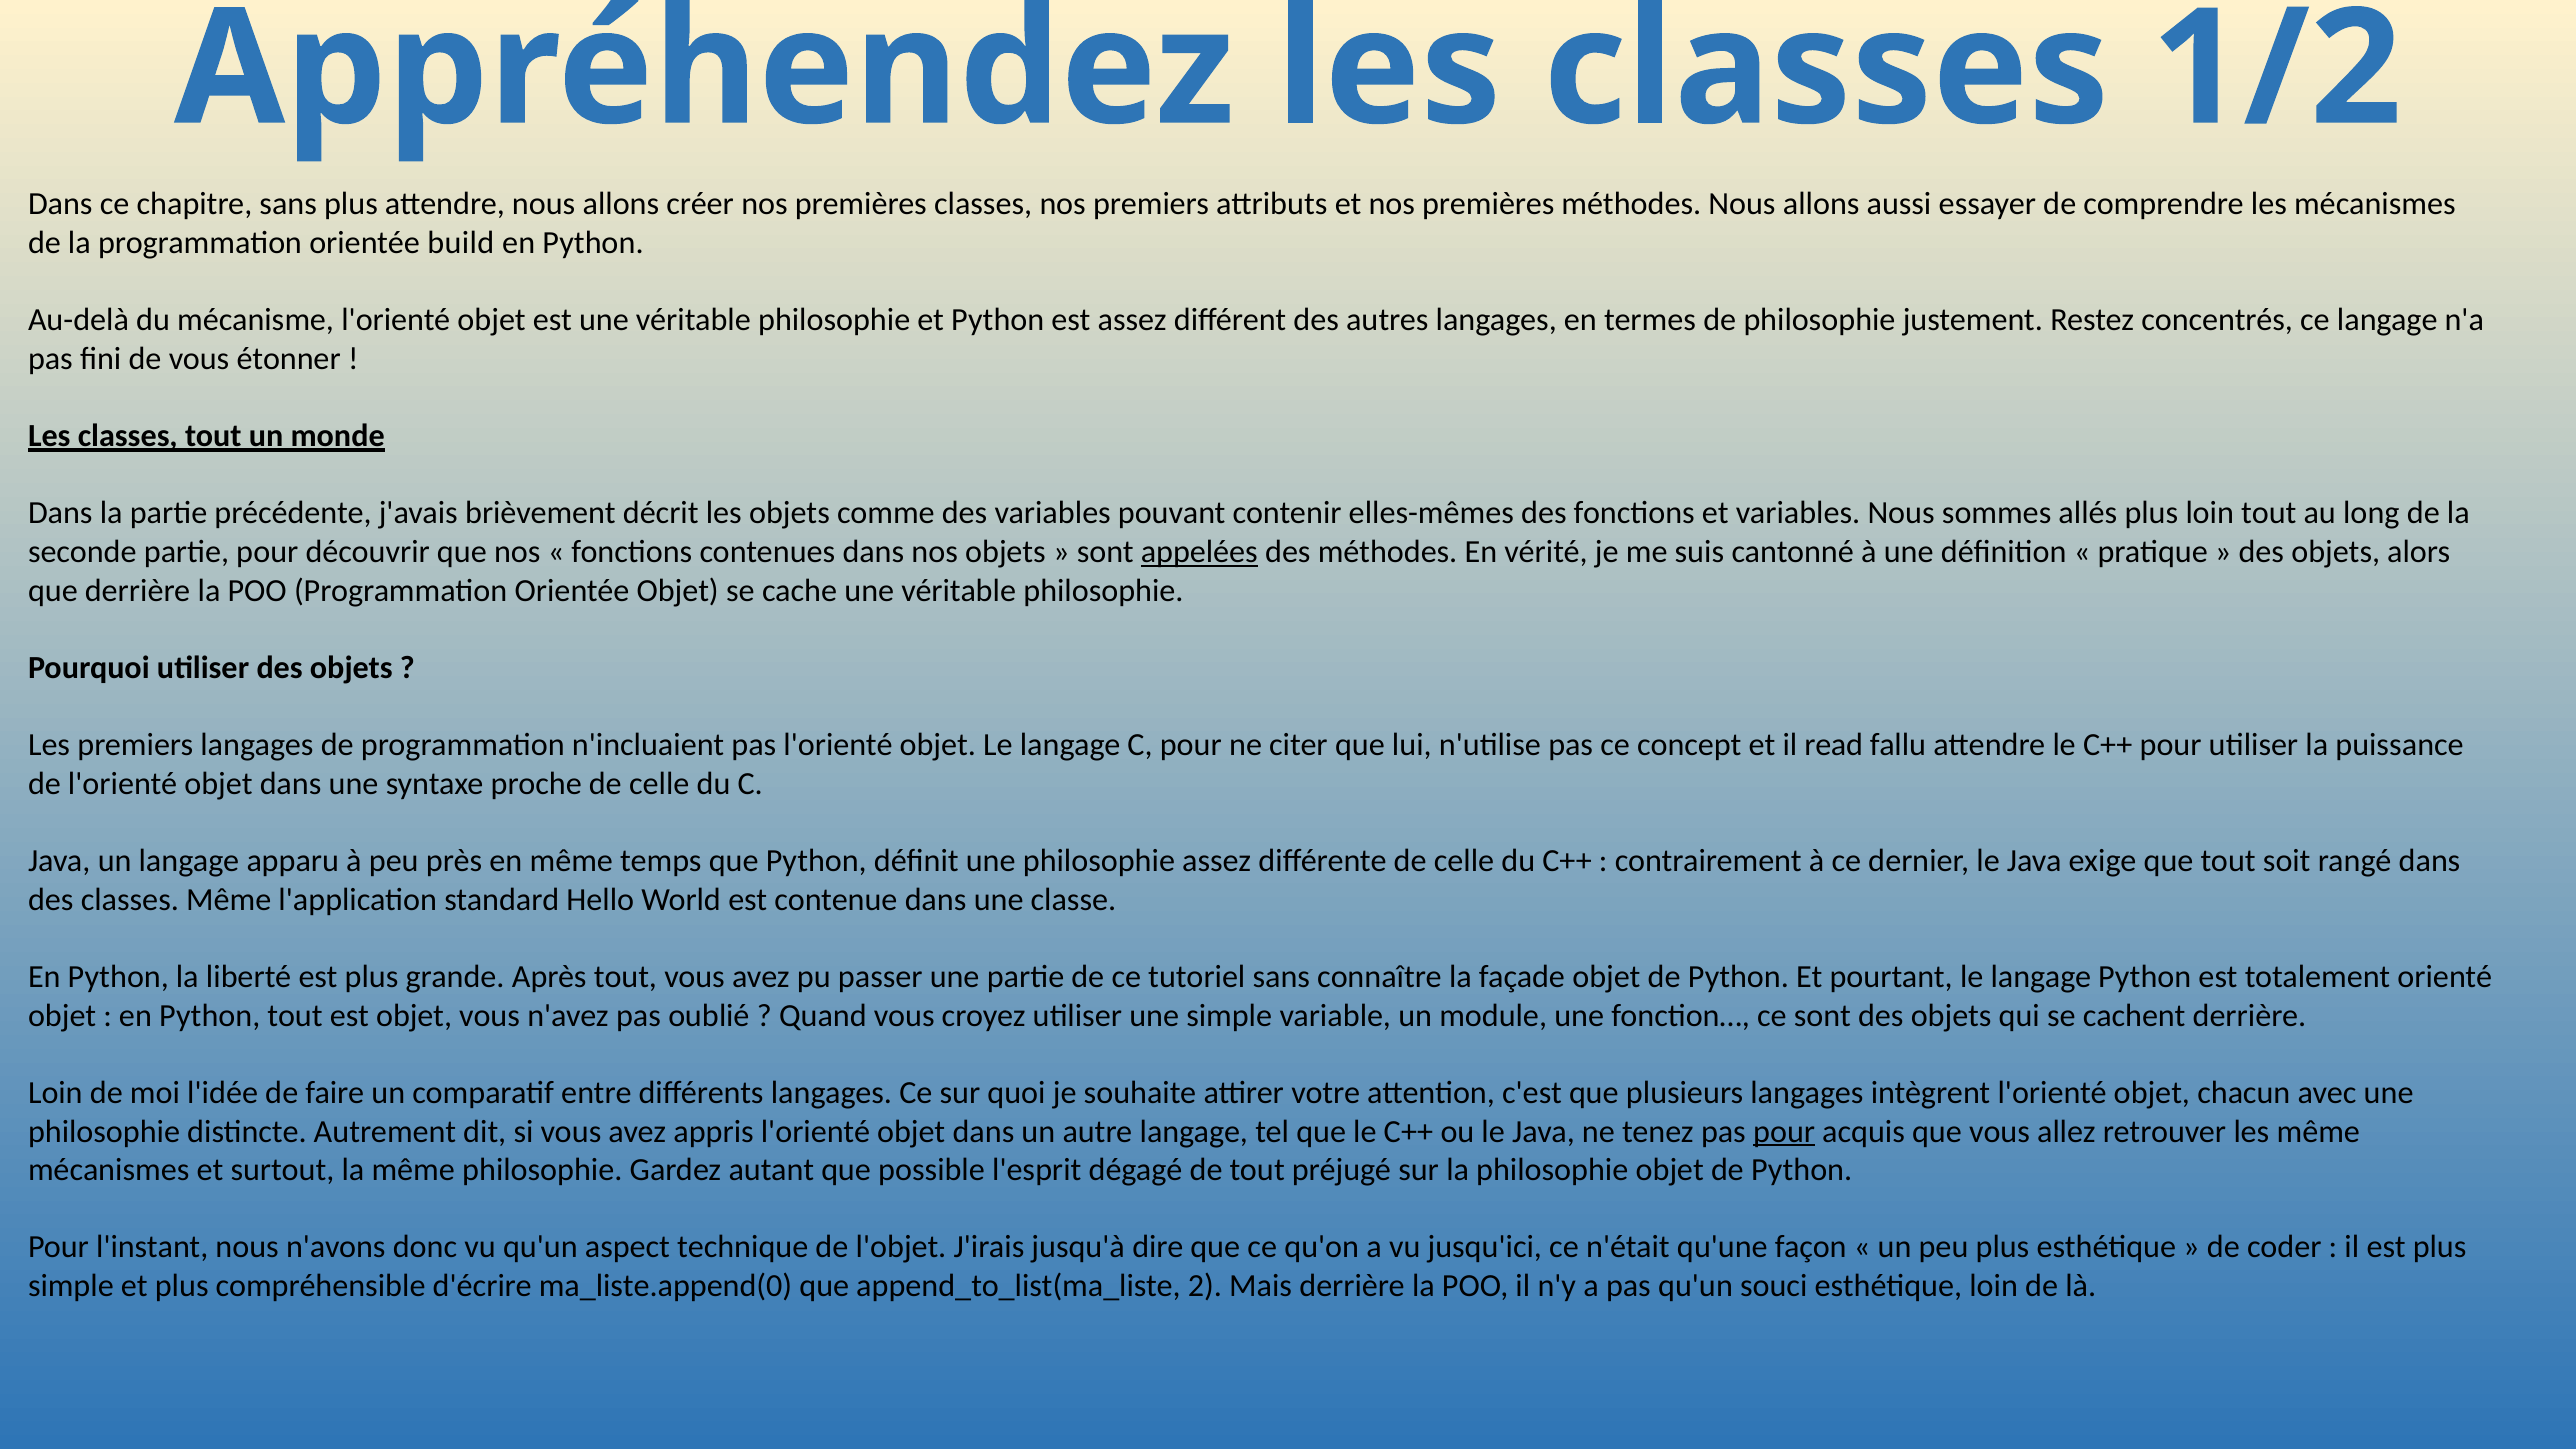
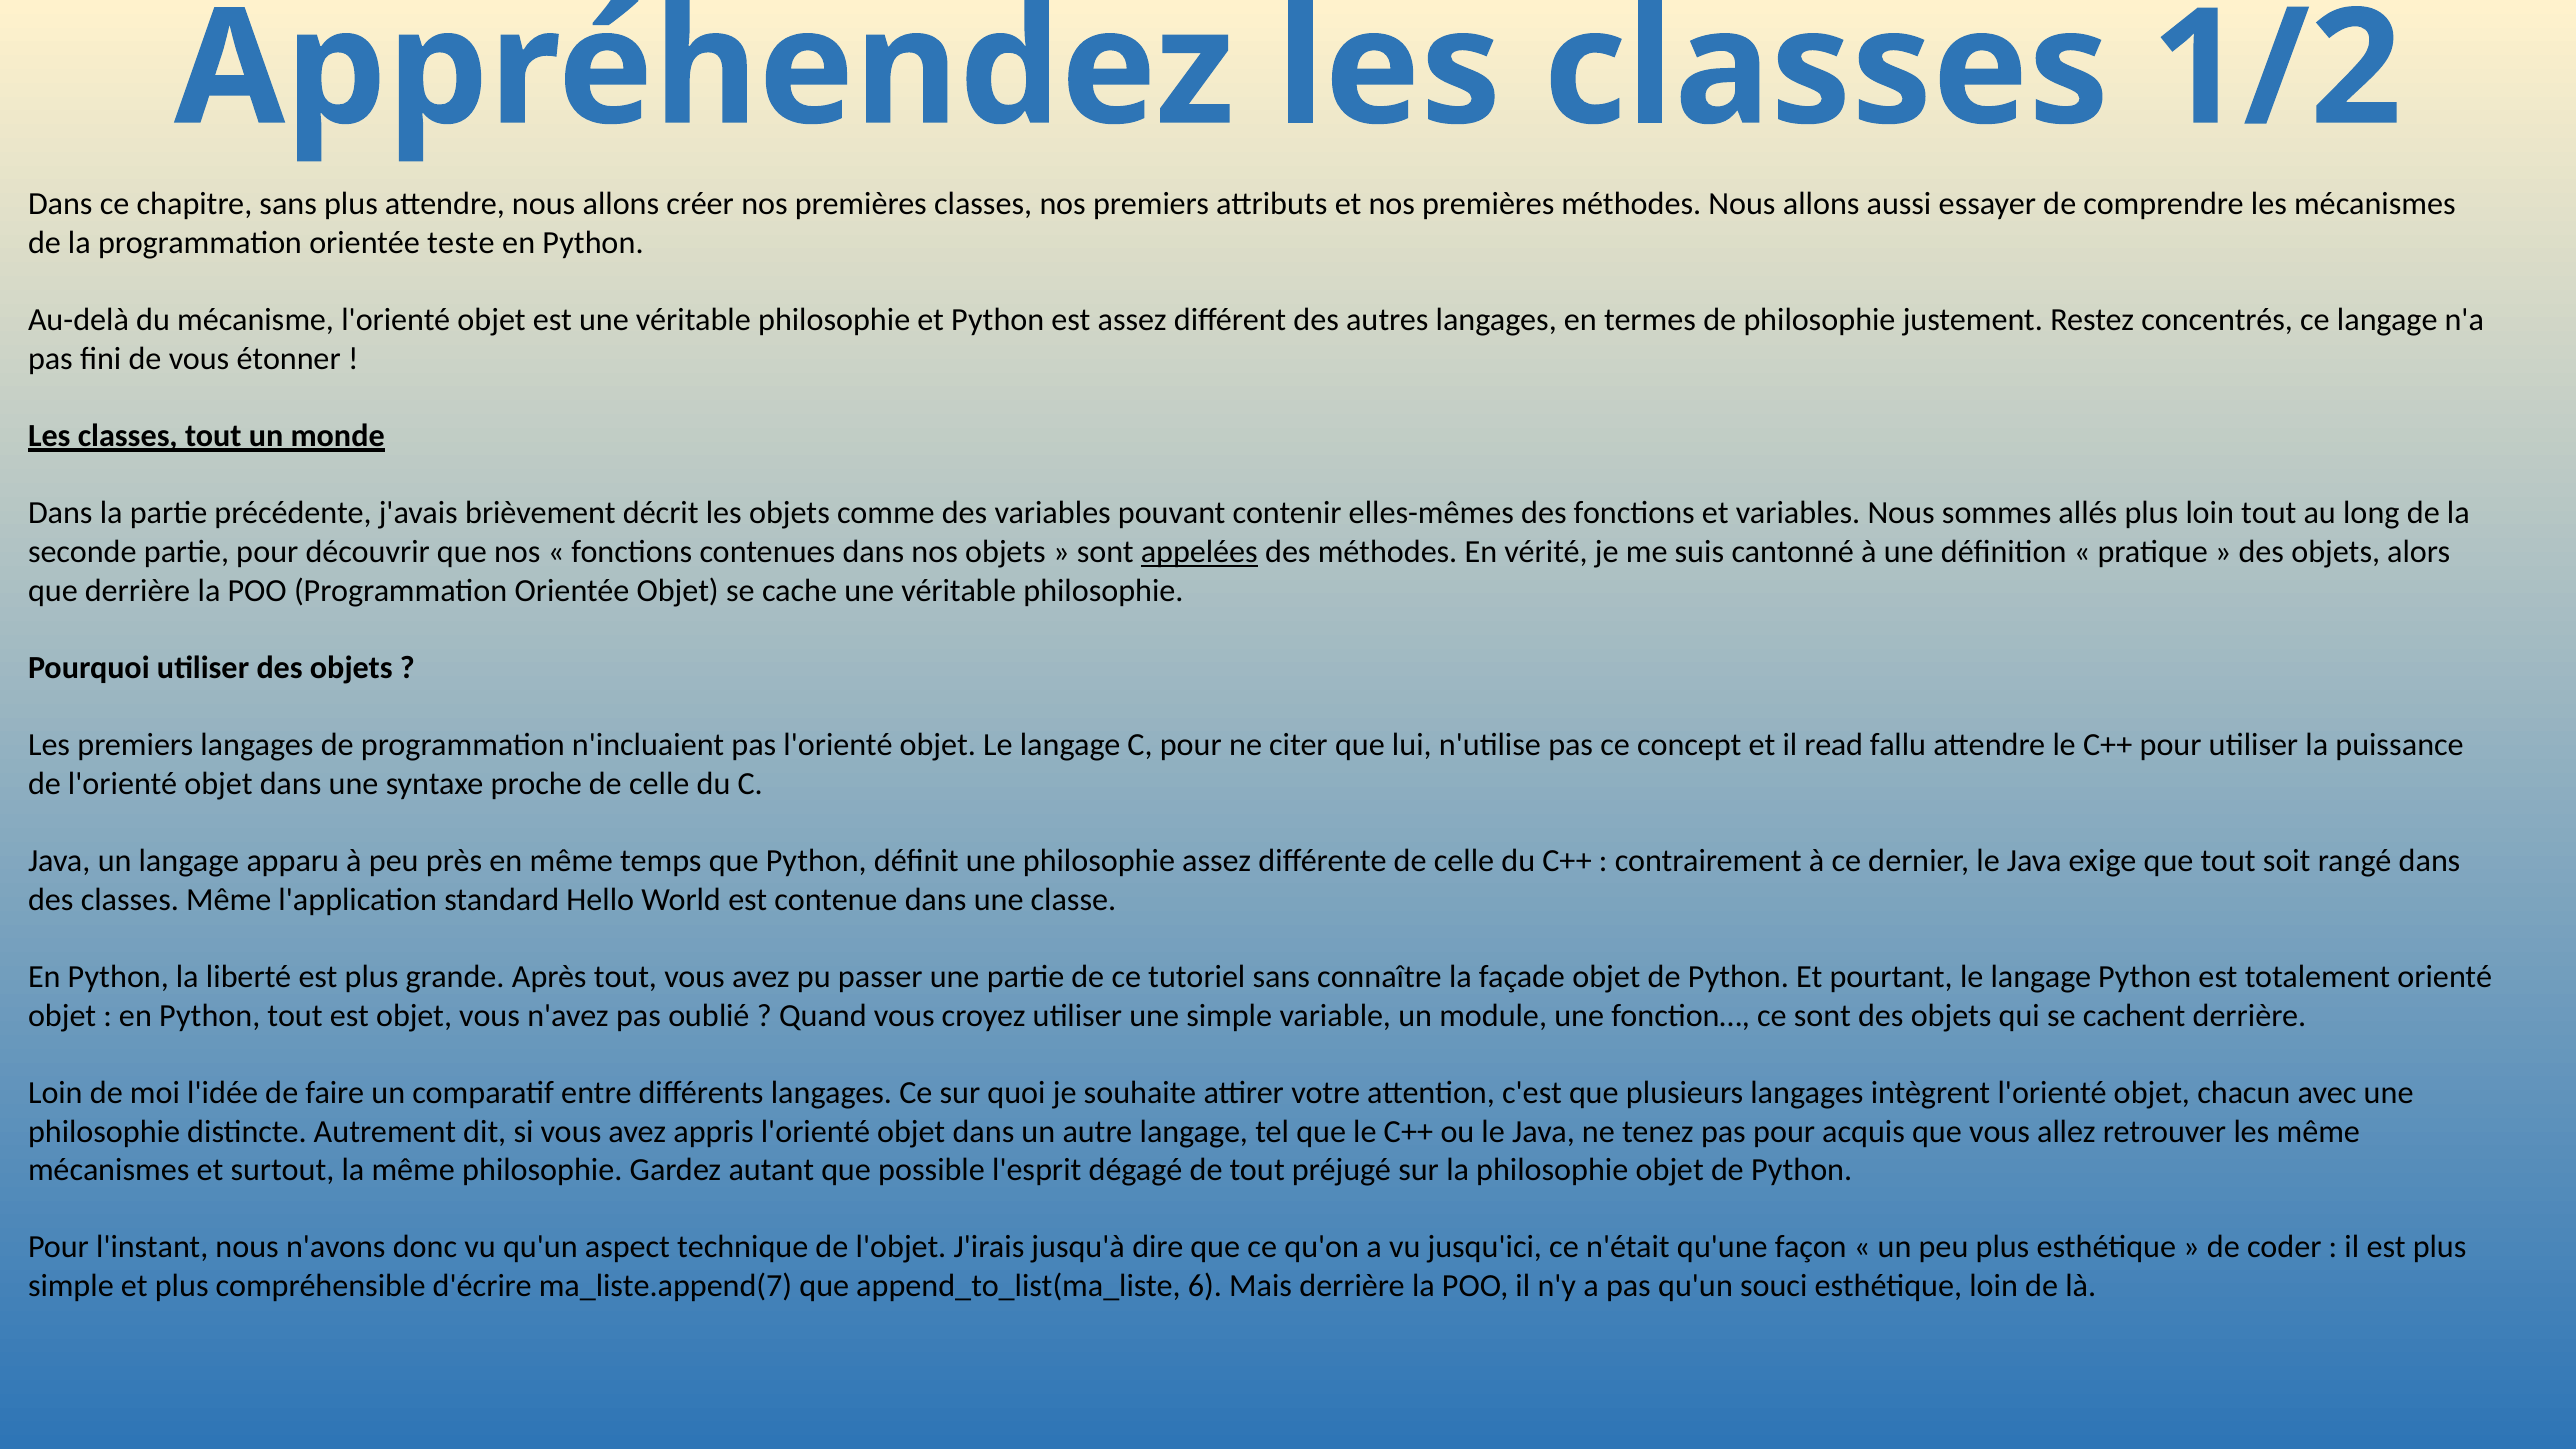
build: build -> teste
pour at (1784, 1131) underline: present -> none
ma_liste.append(0: ma_liste.append(0 -> ma_liste.append(7
2: 2 -> 6
